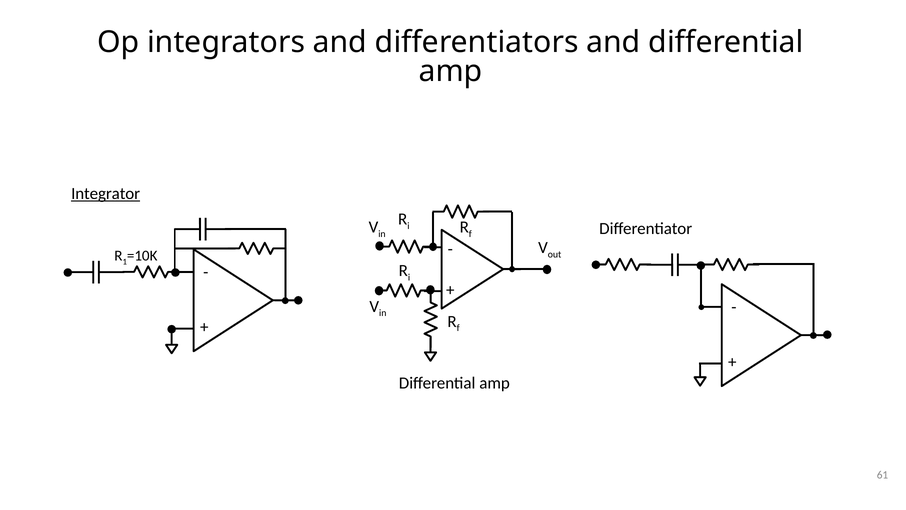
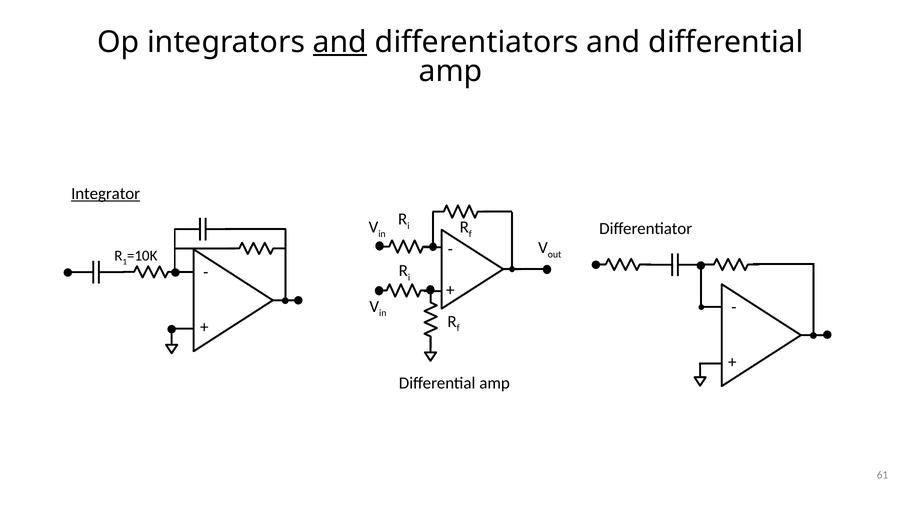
and at (340, 42) underline: none -> present
